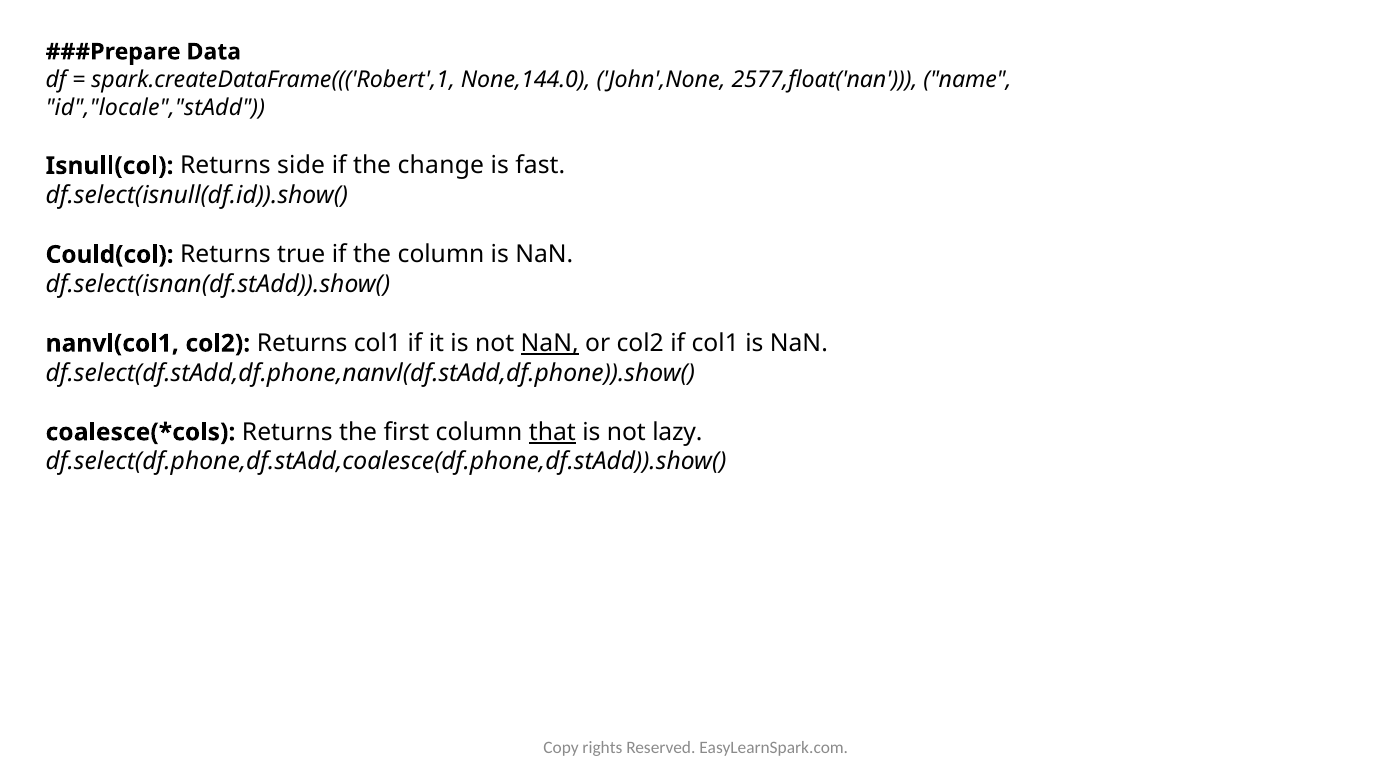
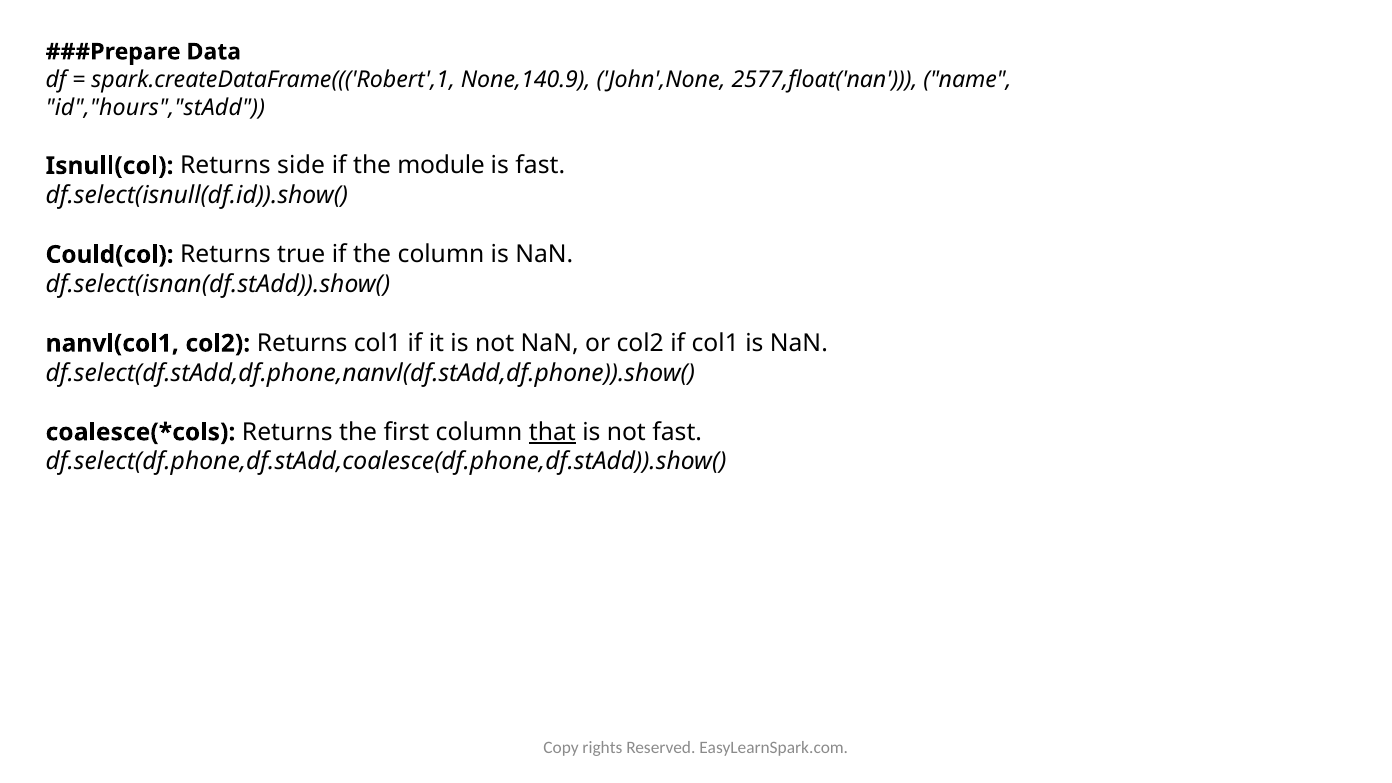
None,144.0: None,144.0 -> None,140.9
id","locale","stAdd: id","locale","stAdd -> id","hours","stAdd
change: change -> module
NaN at (550, 343) underline: present -> none
not lazy: lazy -> fast
